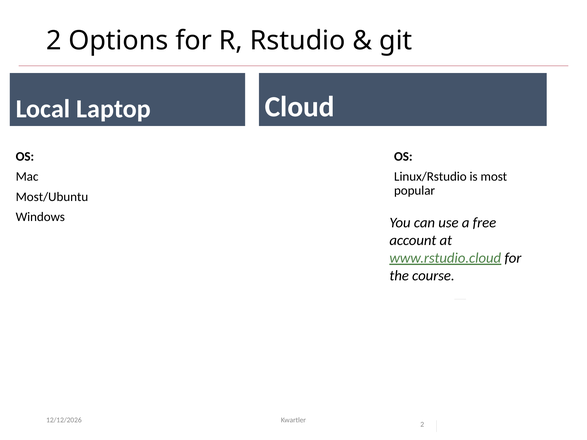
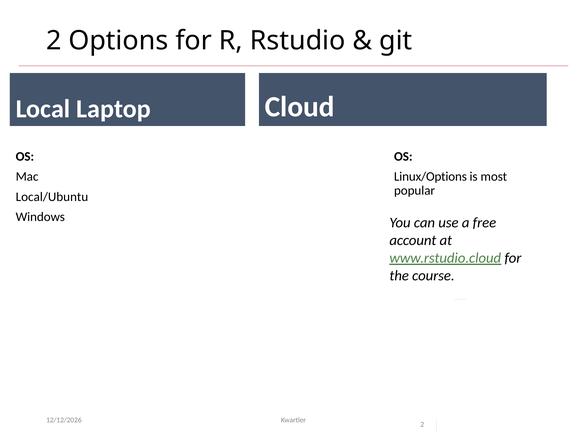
Linux/Rstudio: Linux/Rstudio -> Linux/Options
Most/Ubuntu: Most/Ubuntu -> Local/Ubuntu
